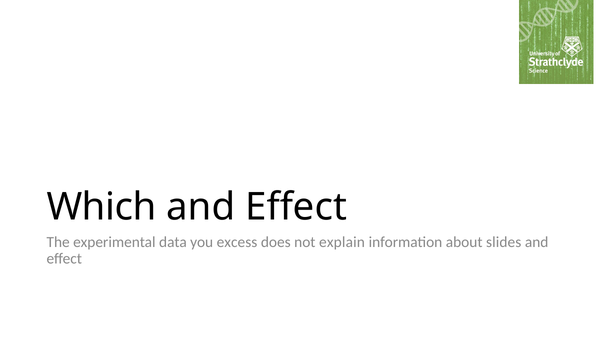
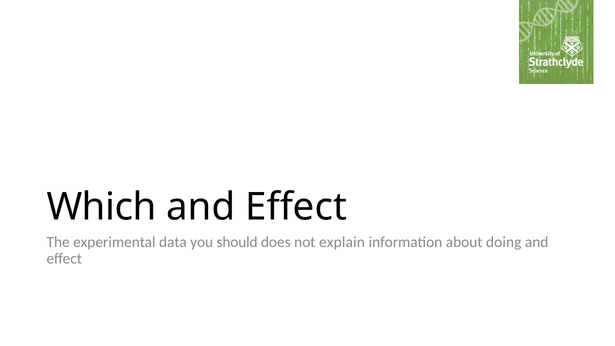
excess: excess -> should
slides: slides -> doing
